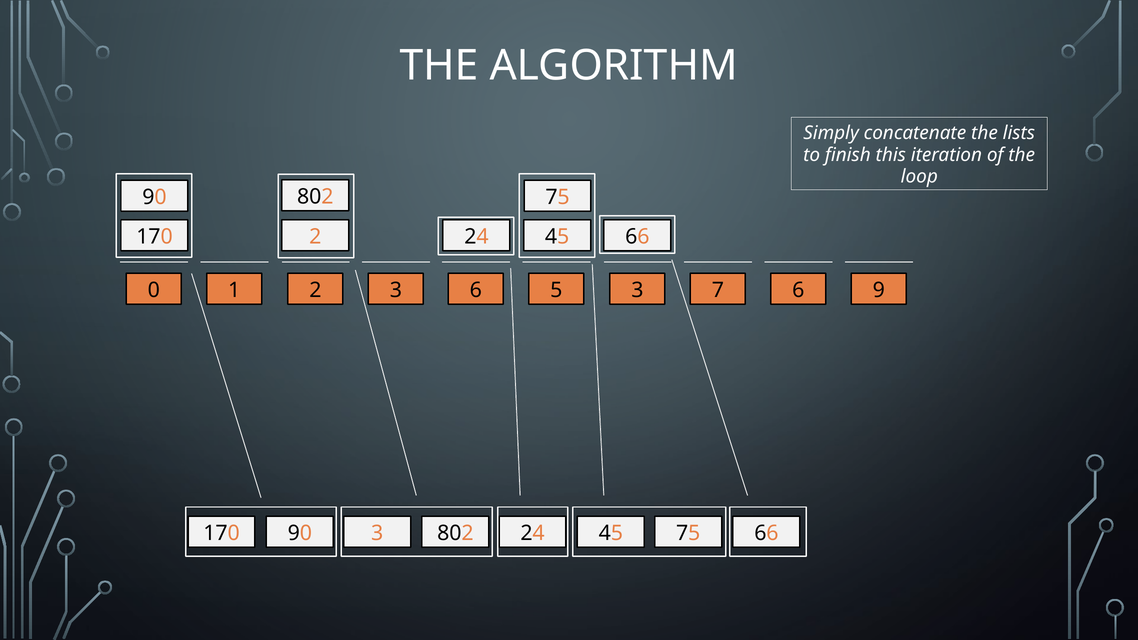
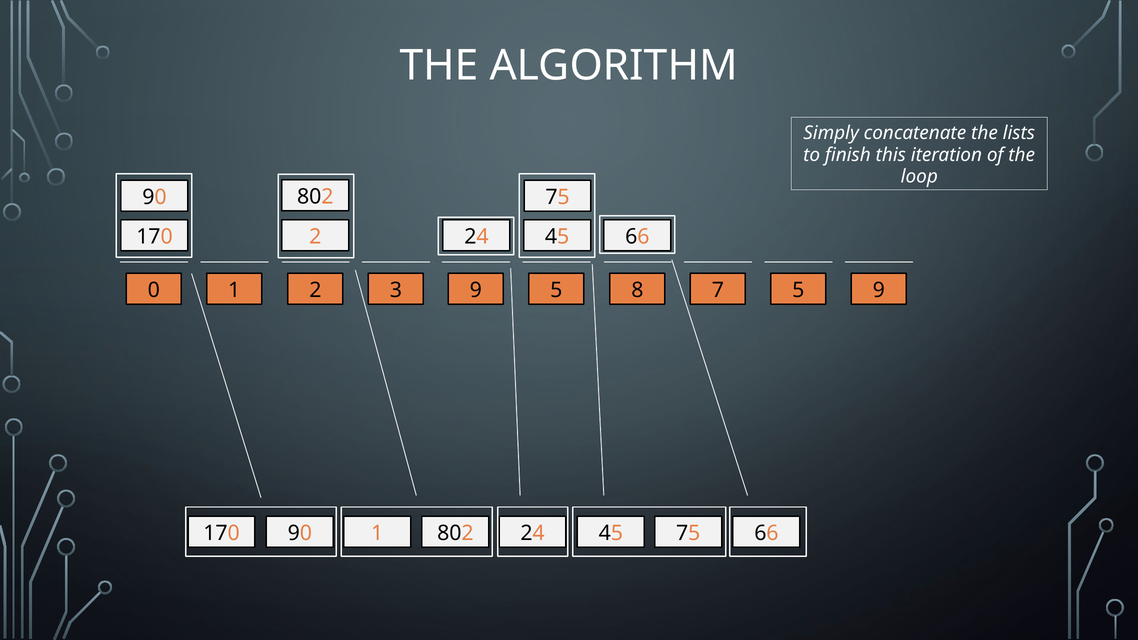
3 6: 6 -> 9
5 3: 3 -> 8
7 6: 6 -> 5
90 3: 3 -> 1
